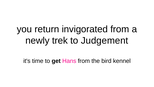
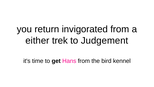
newly: newly -> either
